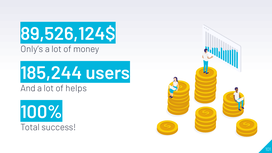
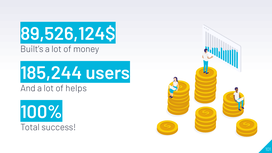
Only’s: Only’s -> Built’s
